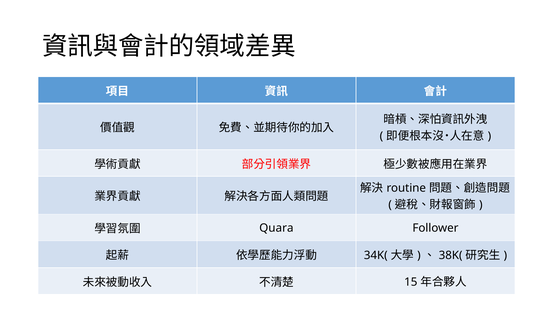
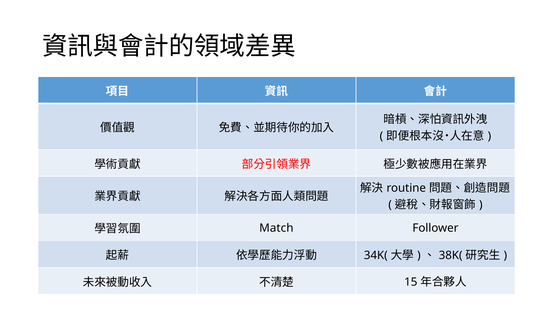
Quara: Quara -> Match
